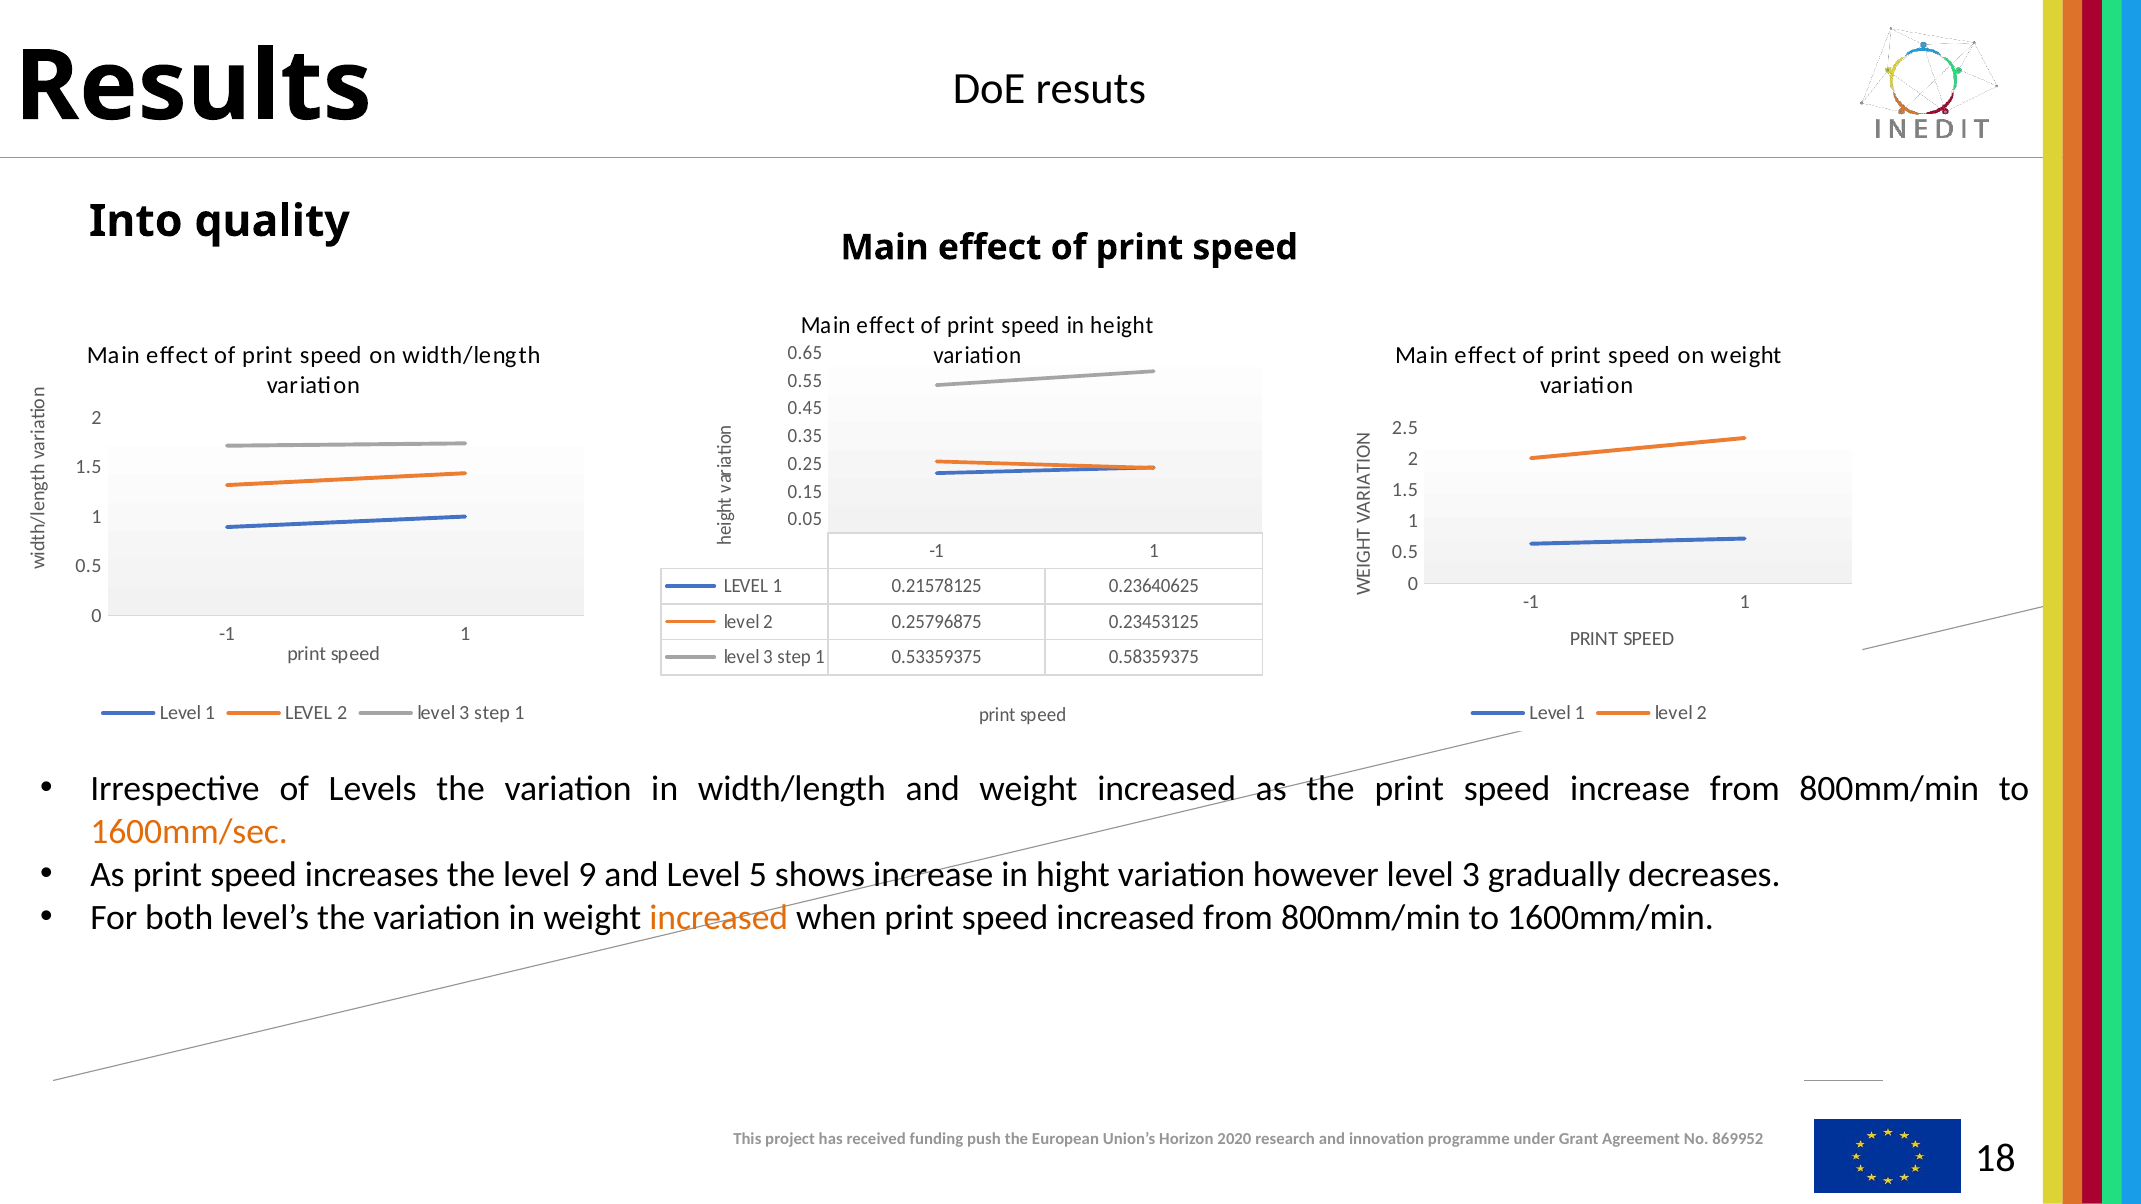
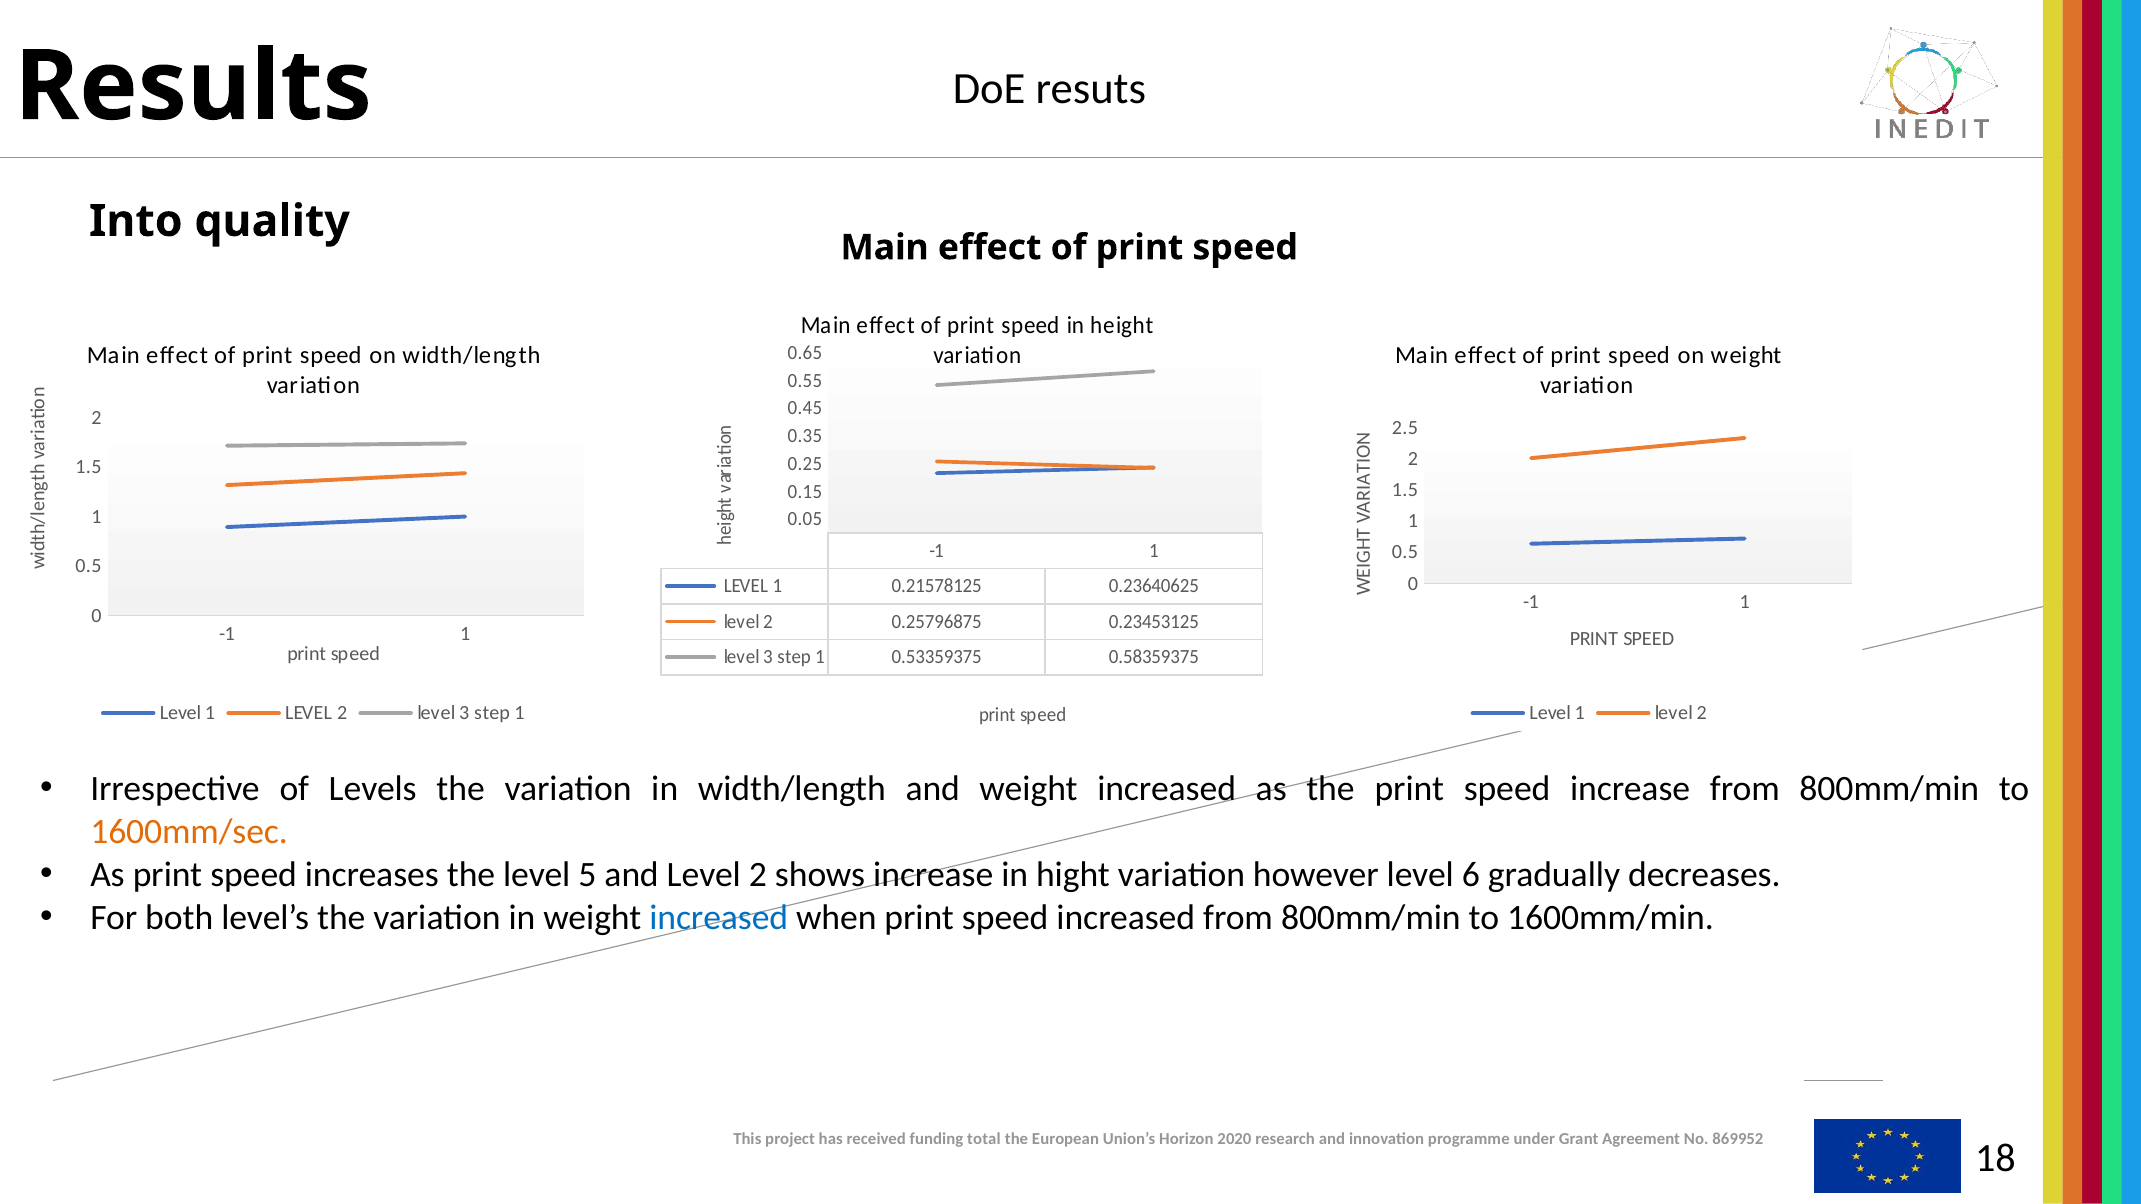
9: 9 -> 5
and Level 5: 5 -> 2
however level 3: 3 -> 6
increased at (719, 918) colour: orange -> blue
push: push -> total
